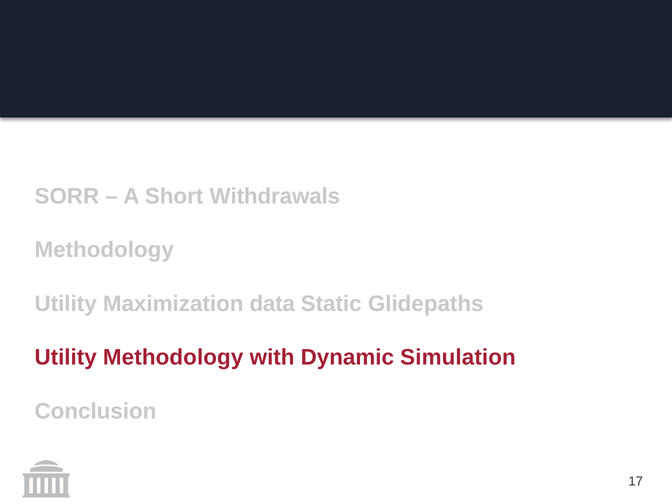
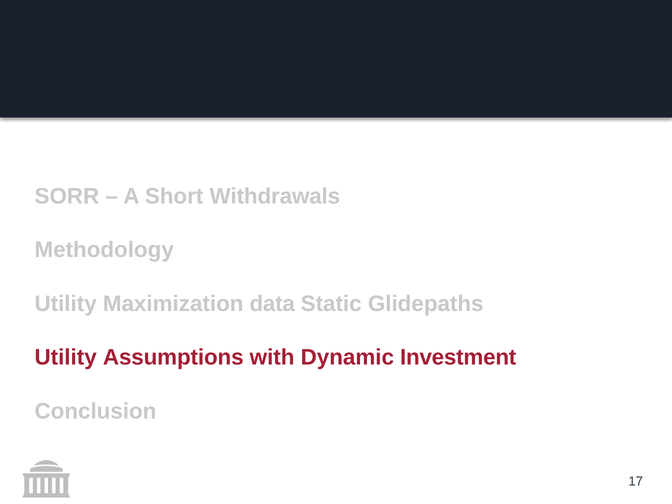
Utility Methodology: Methodology -> Assumptions
Simulation: Simulation -> Investment
